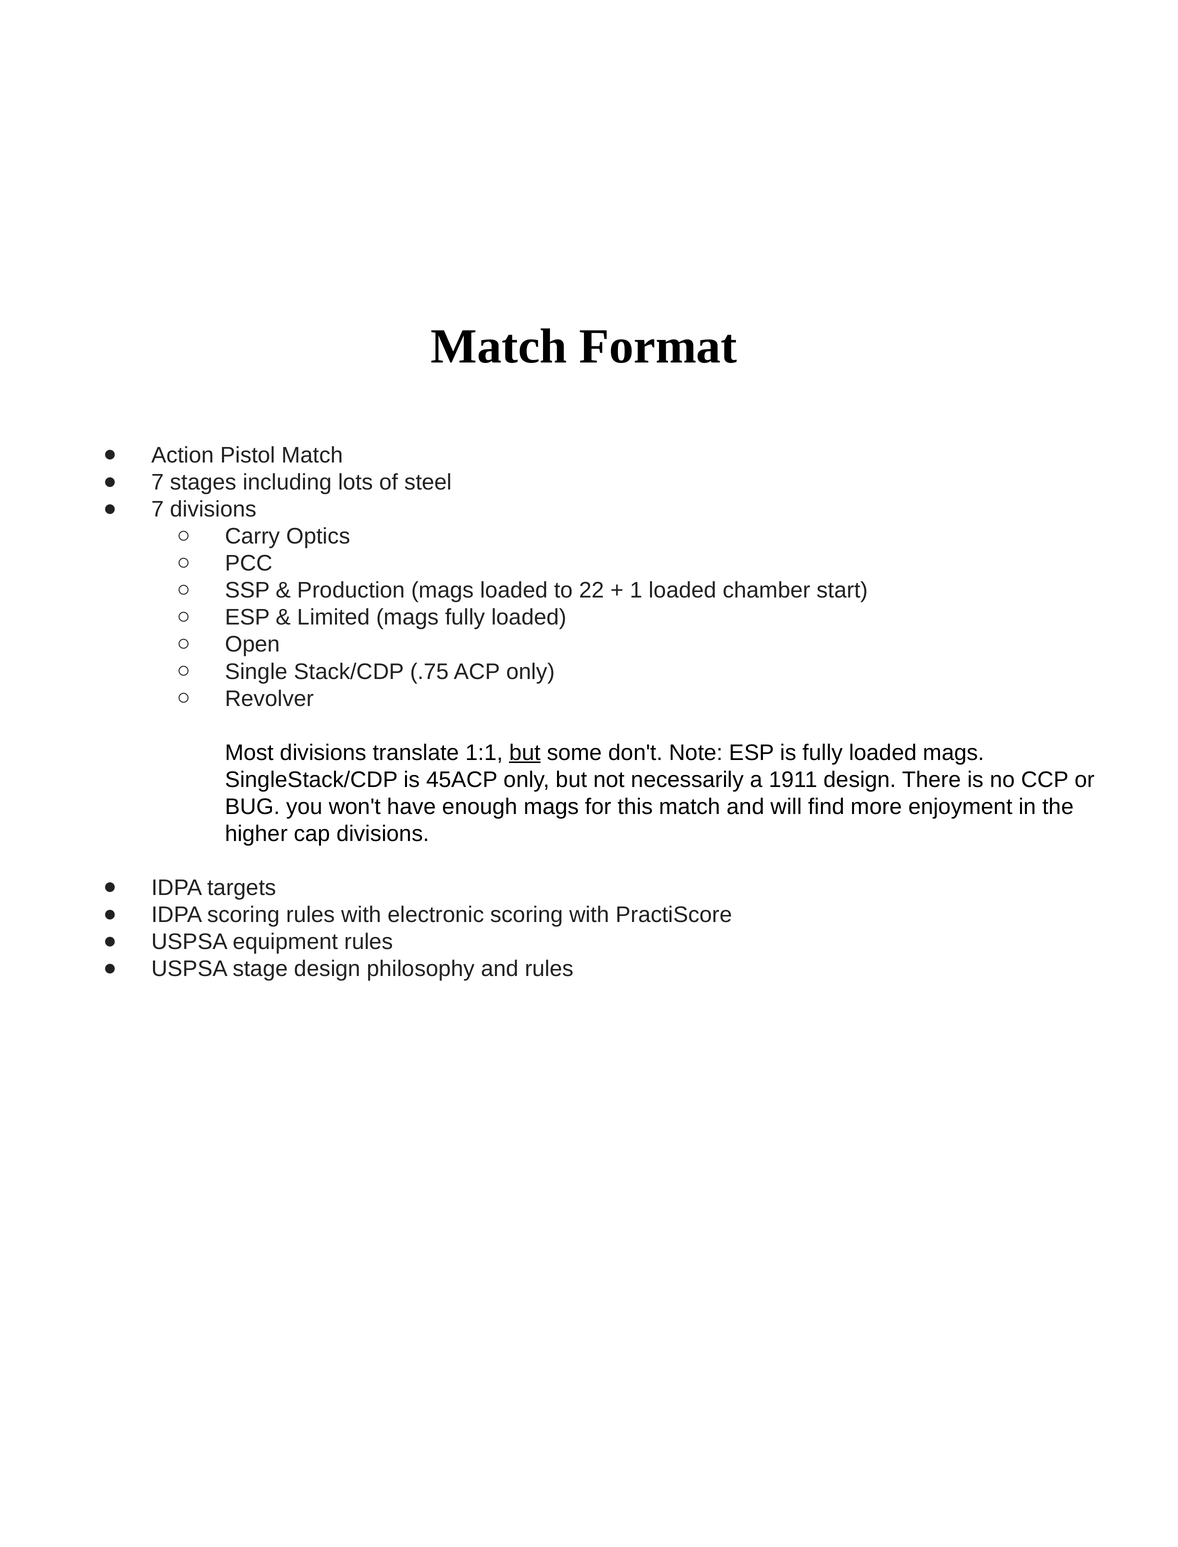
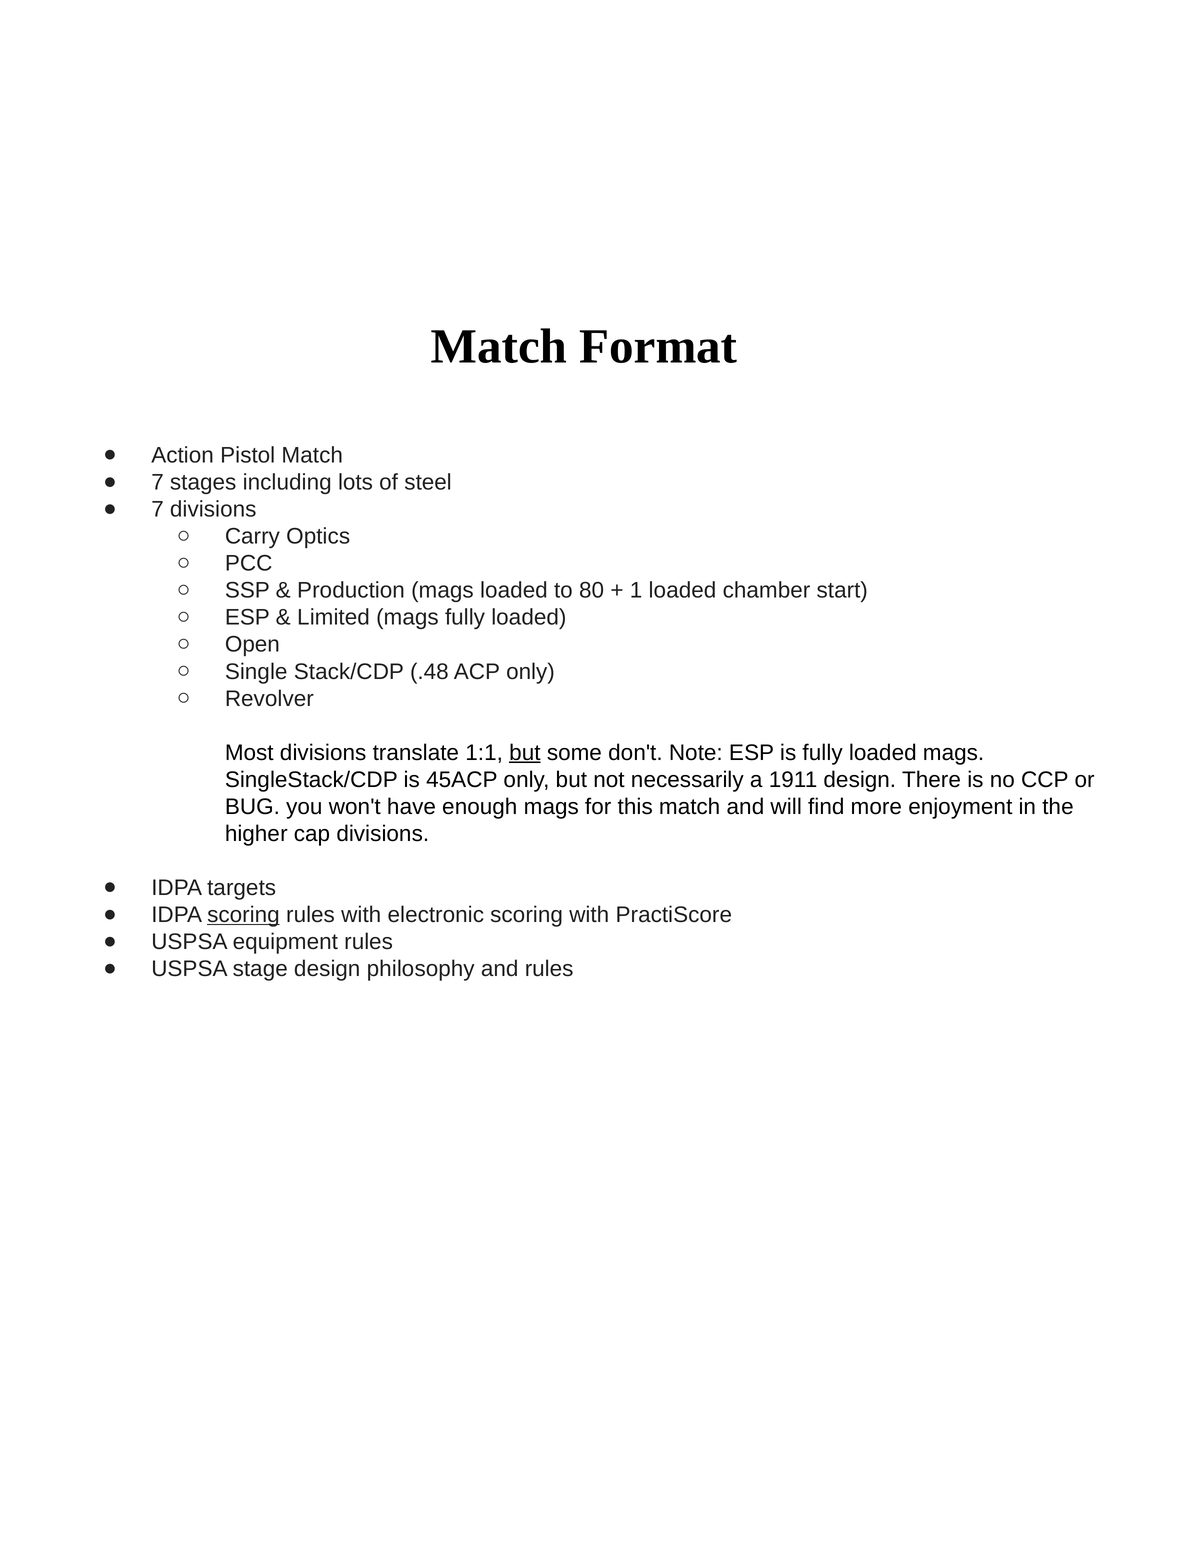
22: 22 -> 80
.75: .75 -> .48
scoring at (243, 914) underline: none -> present
